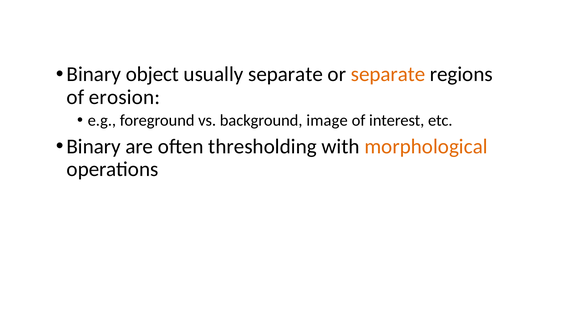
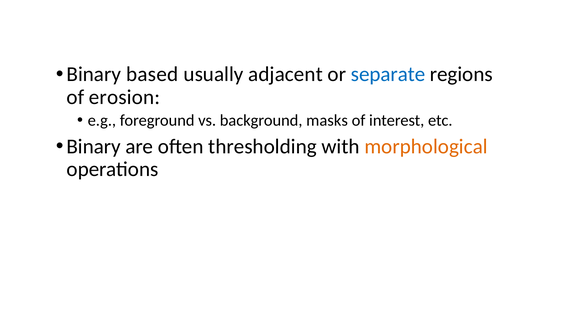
object: object -> based
usually separate: separate -> adjacent
separate at (388, 74) colour: orange -> blue
image: image -> masks
